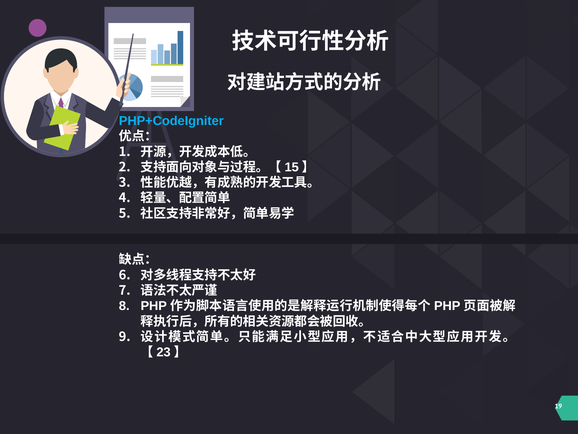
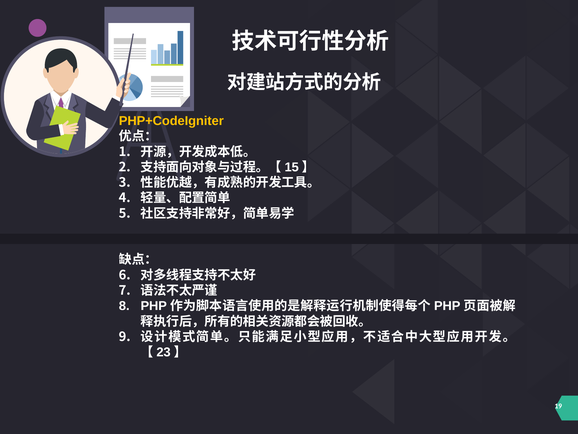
PHP+CodeIgniter colour: light blue -> yellow
